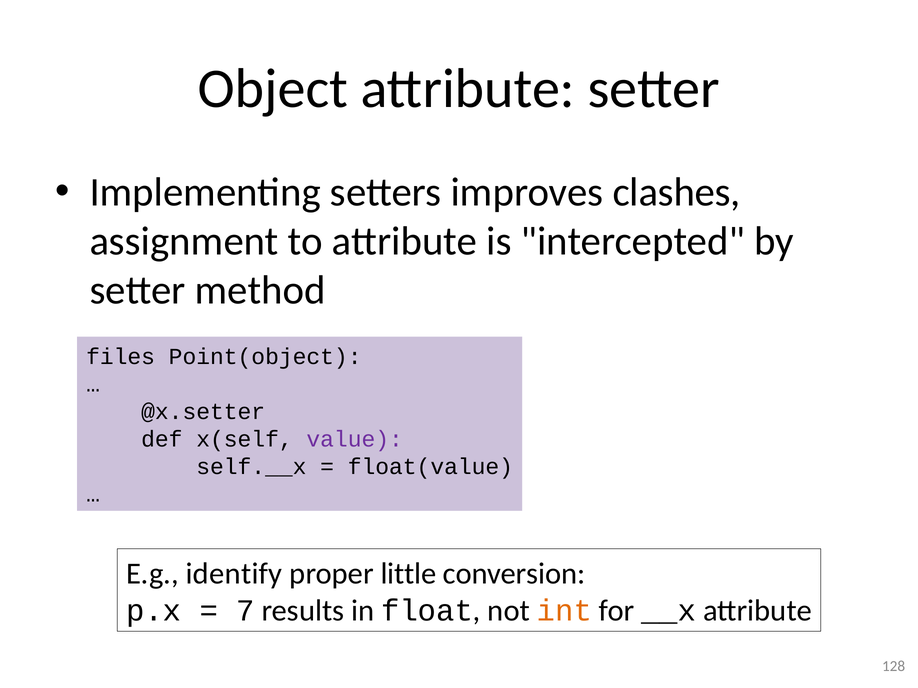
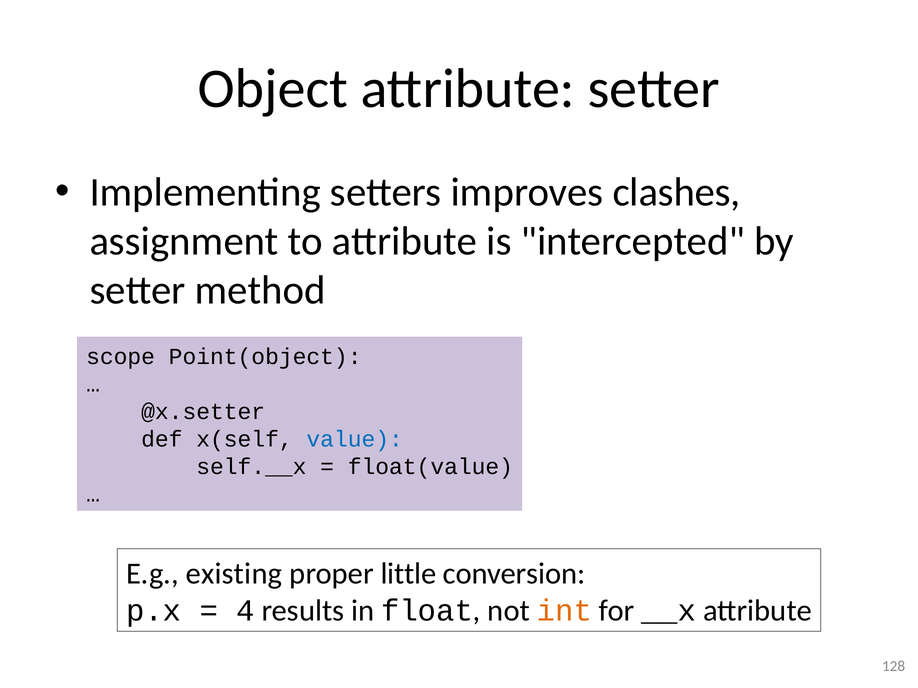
files: files -> scope
value colour: purple -> blue
identify: identify -> existing
7: 7 -> 4
